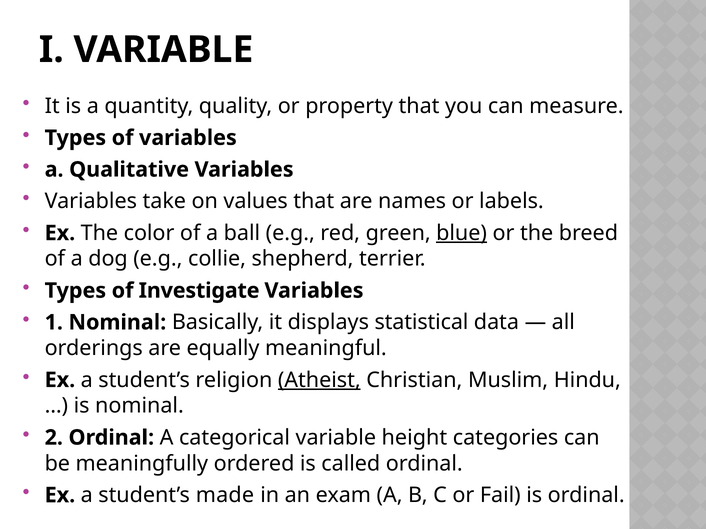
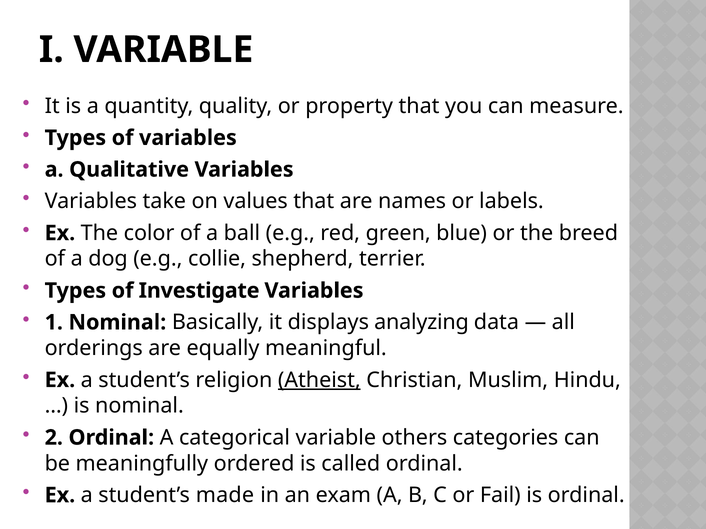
blue underline: present -> none
statistical: statistical -> analyzing
height: height -> others
